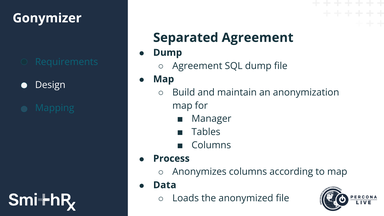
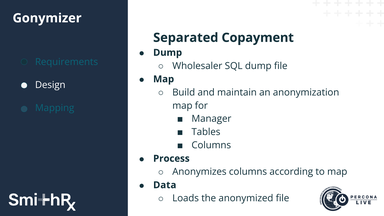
Separated Agreement: Agreement -> Copayment
Agreement at (197, 66): Agreement -> Wholesaler
